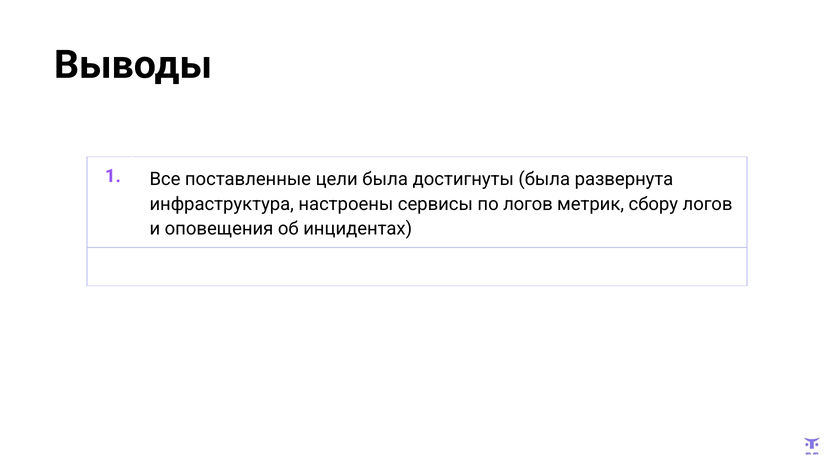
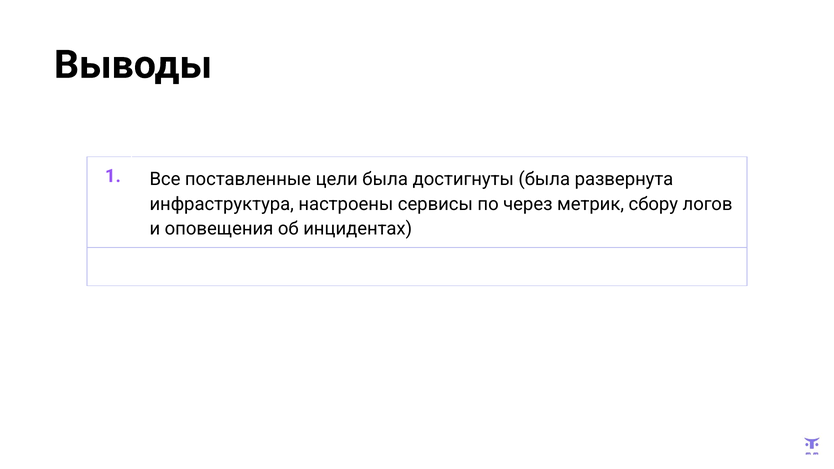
по логов: логов -> через
